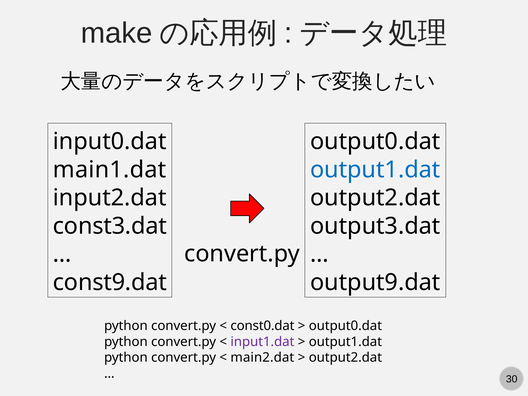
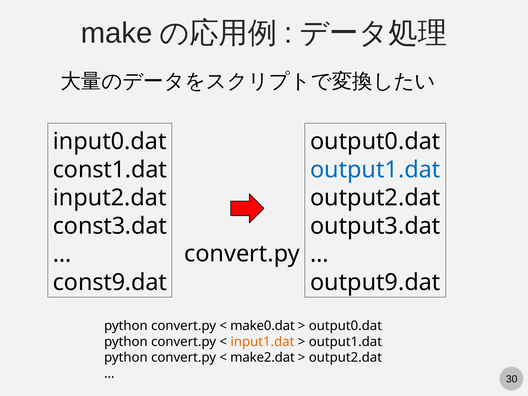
main1.dat: main1.dat -> const1.dat
const0.dat: const0.dat -> make0.dat
input1.dat colour: purple -> orange
main2.dat: main2.dat -> make2.dat
